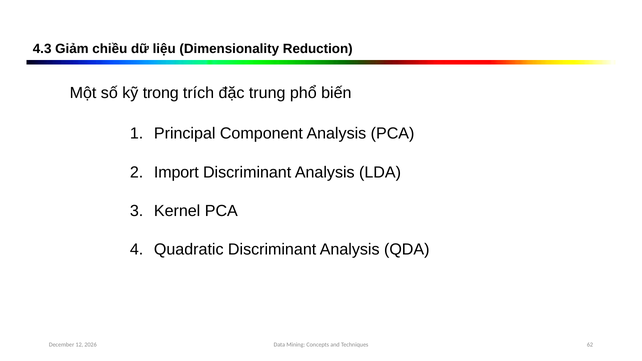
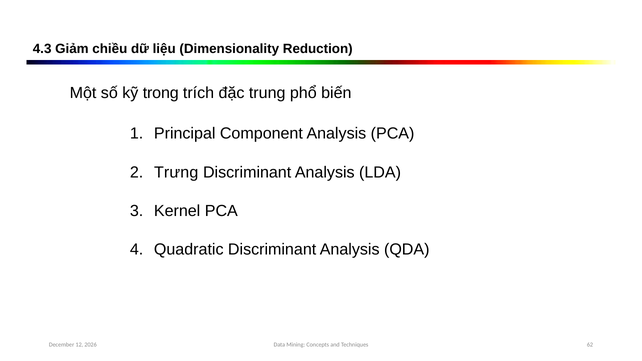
Import: Import -> Trưng
